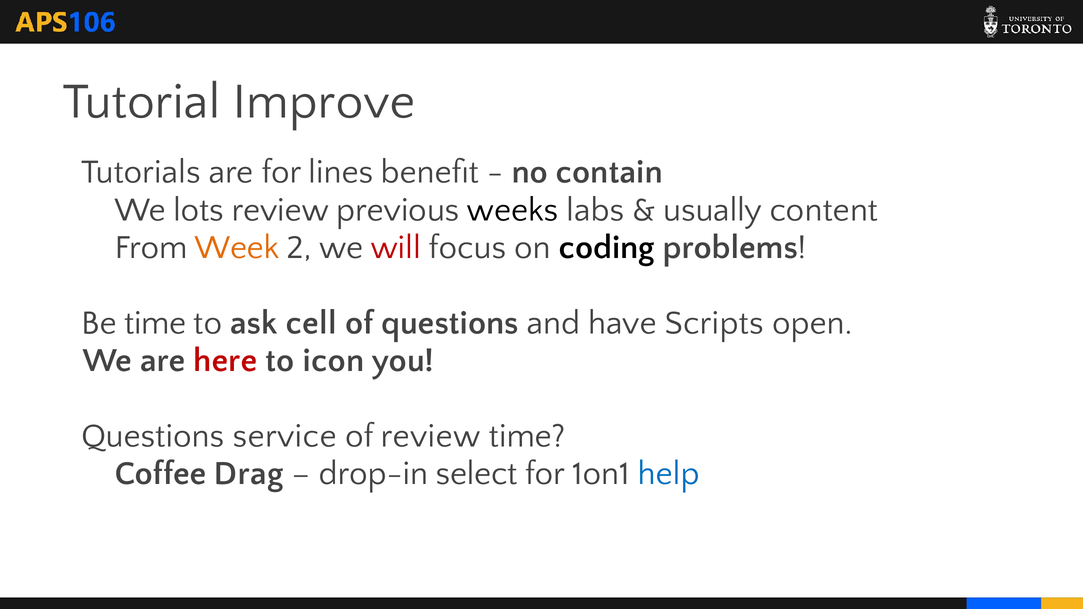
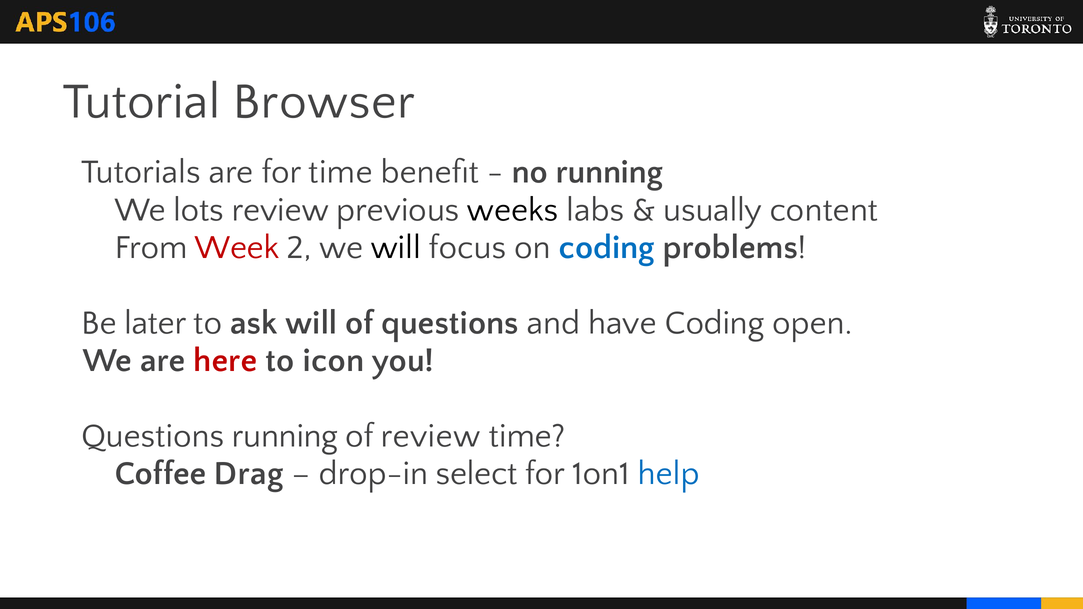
Improve: Improve -> Browser
for lines: lines -> time
no contain: contain -> running
Week colour: orange -> red
will at (396, 247) colour: red -> black
coding at (607, 247) colour: black -> blue
time at (155, 323): time -> later
ask cell: cell -> will
have Scripts: Scripts -> Coding
service at (285, 436): service -> running
